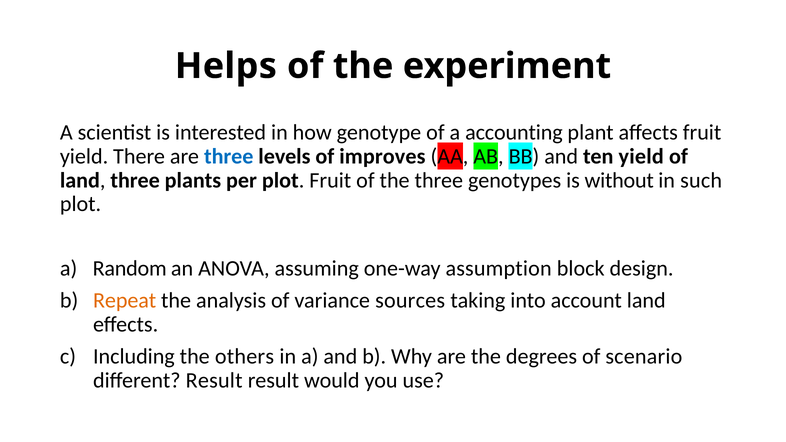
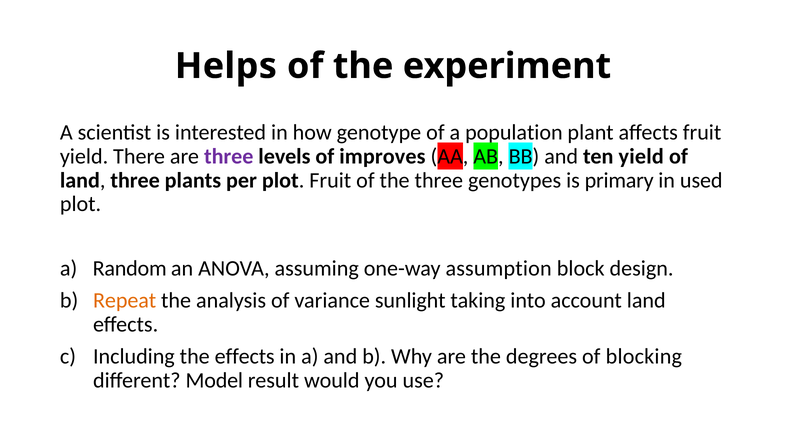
accounting: accounting -> population
three at (229, 156) colour: blue -> purple
without: without -> primary
such: such -> used
sources: sources -> sunlight
the others: others -> effects
scenario: scenario -> blocking
different Result: Result -> Model
